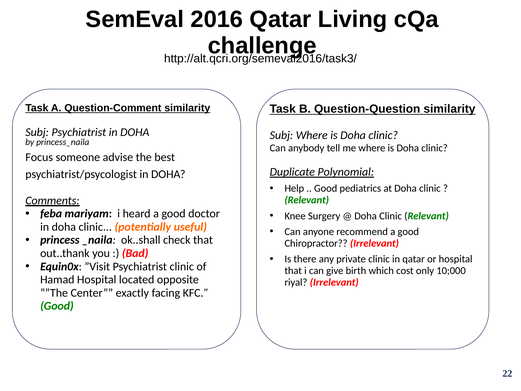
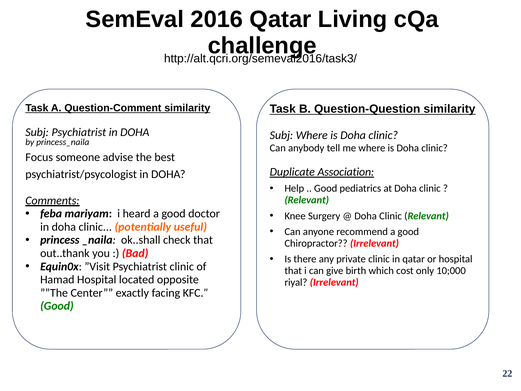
Polynomial: Polynomial -> Association
